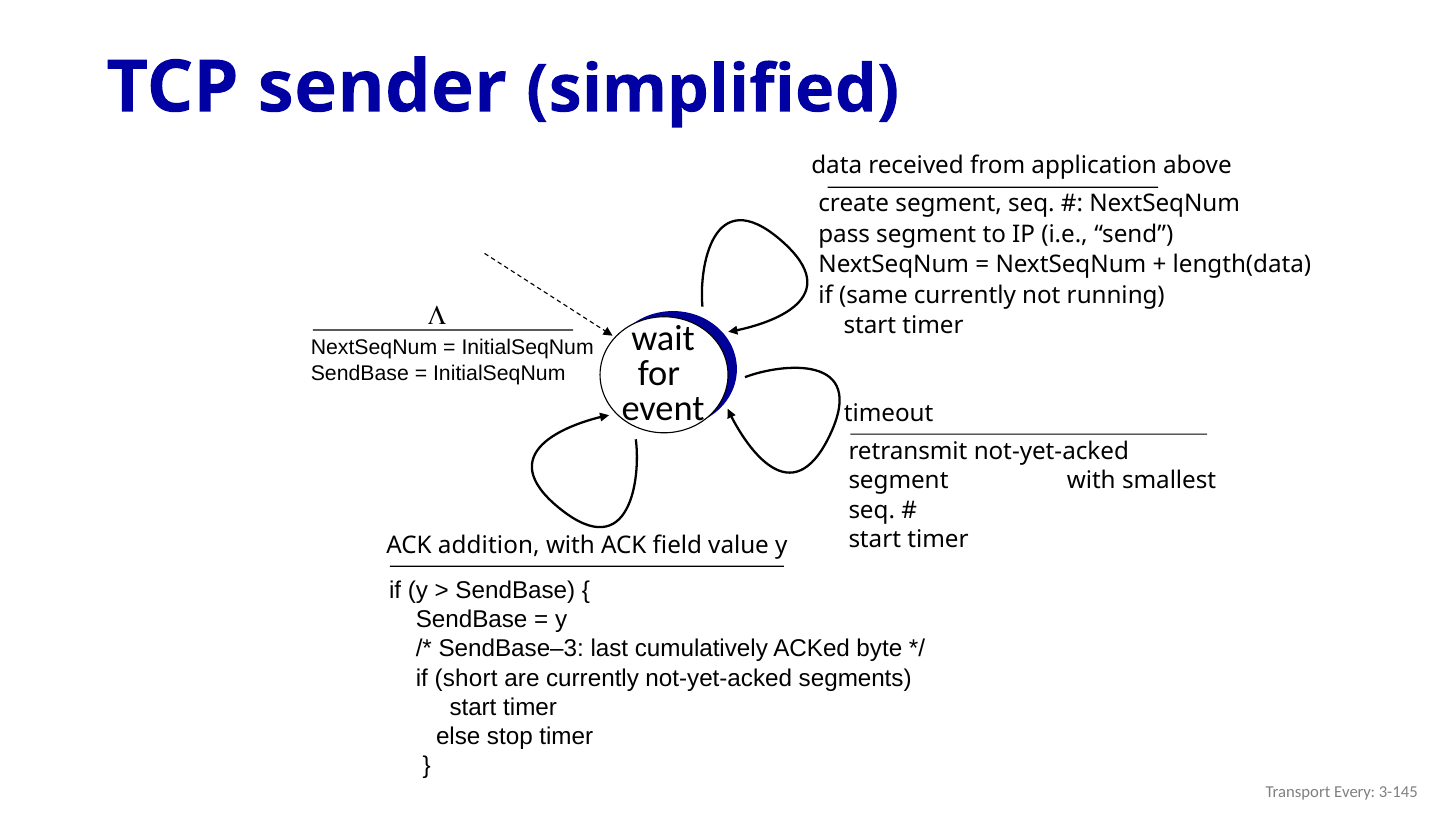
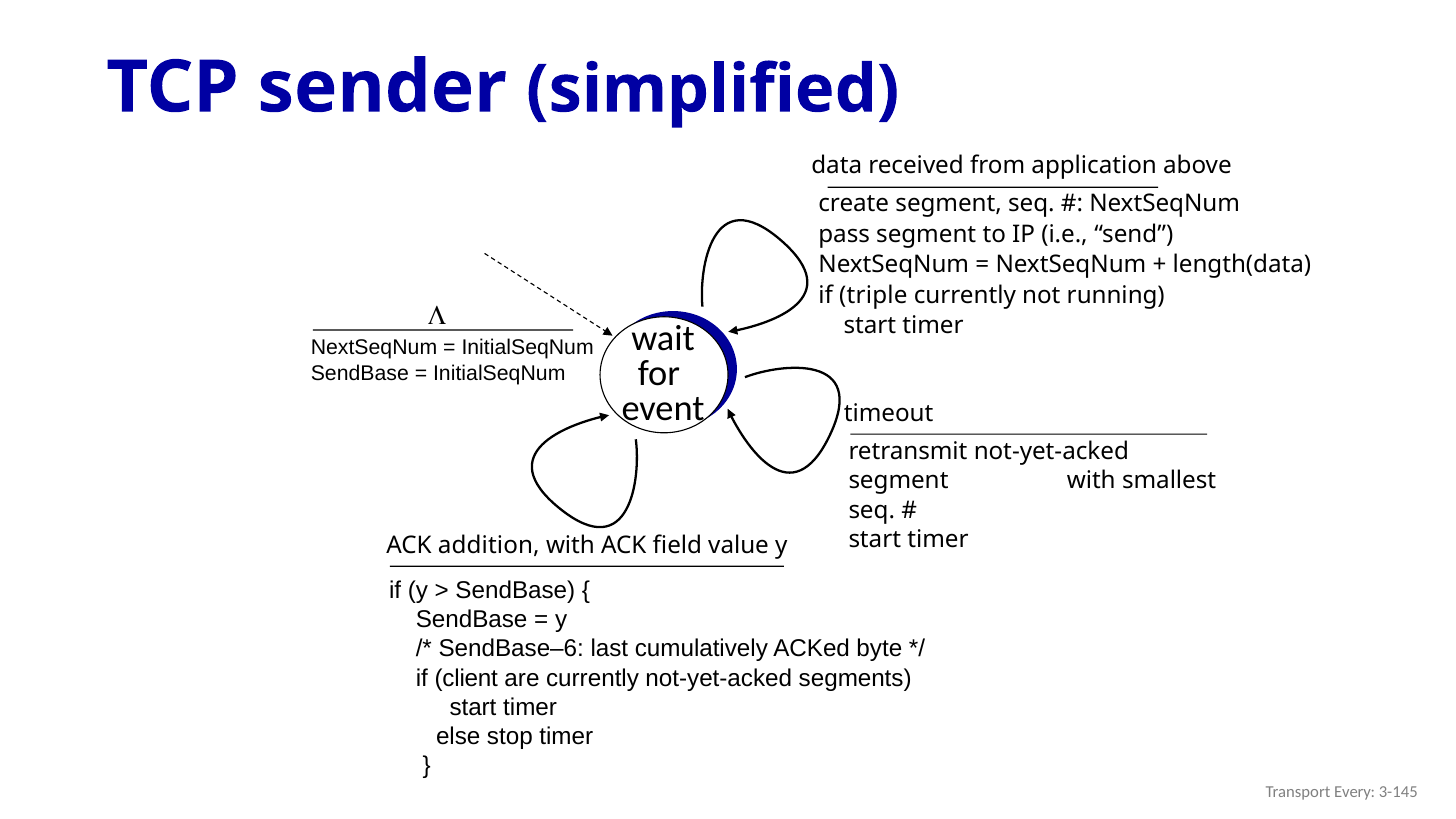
same: same -> triple
SendBase–3: SendBase–3 -> SendBase–6
short: short -> client
